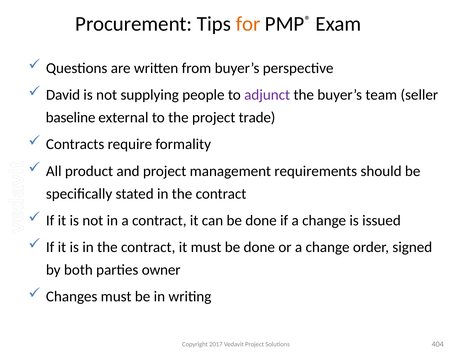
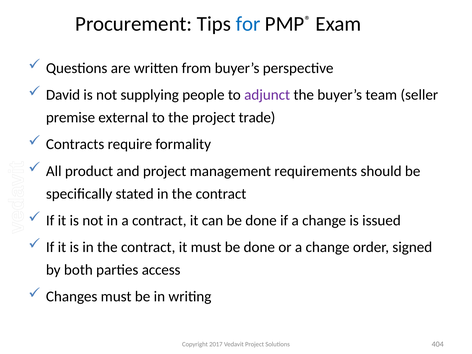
for colour: orange -> blue
baseline: baseline -> premise
owner: owner -> access
